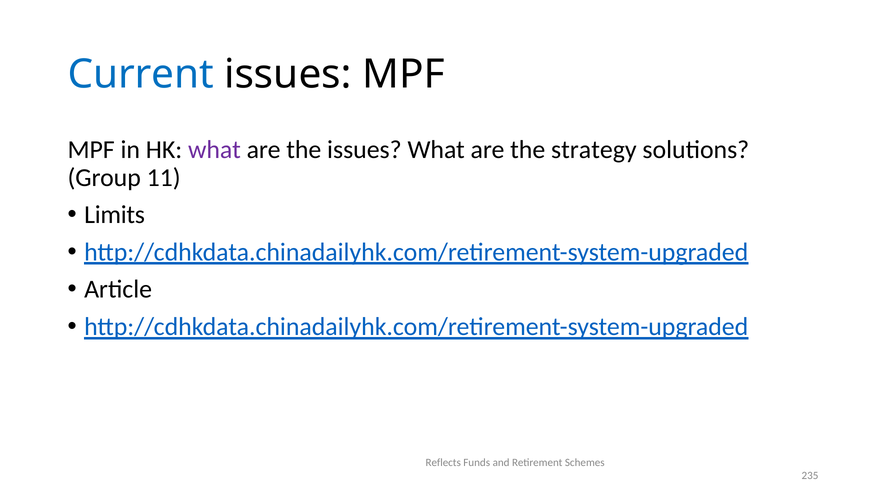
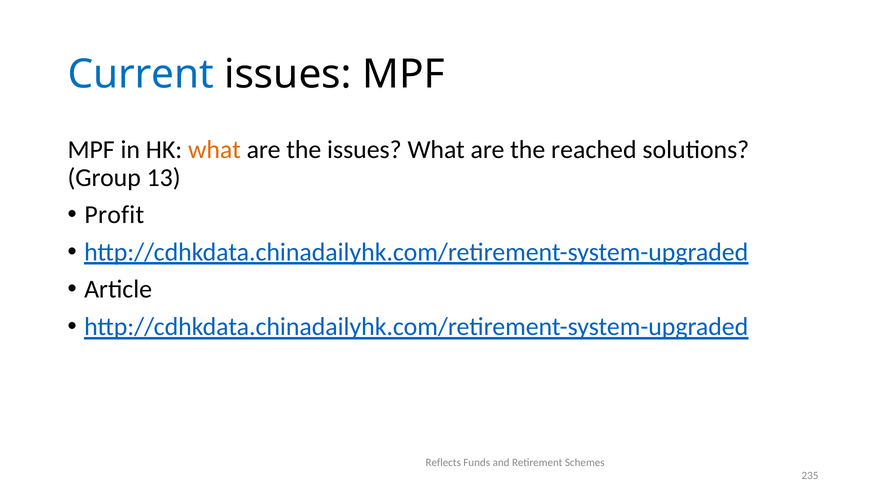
what at (214, 150) colour: purple -> orange
strategy: strategy -> reached
11: 11 -> 13
Limits: Limits -> Profit
